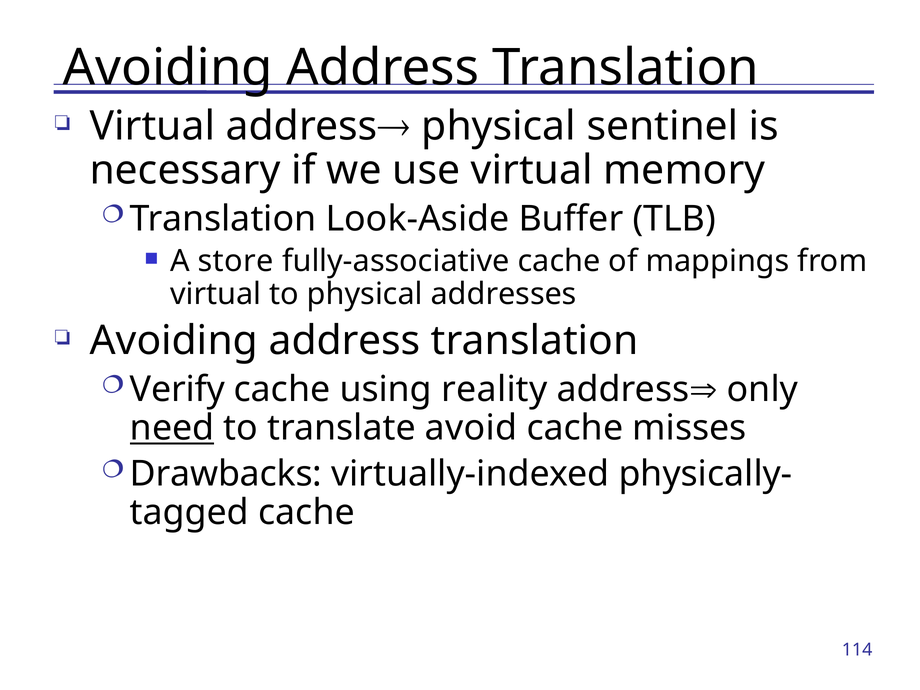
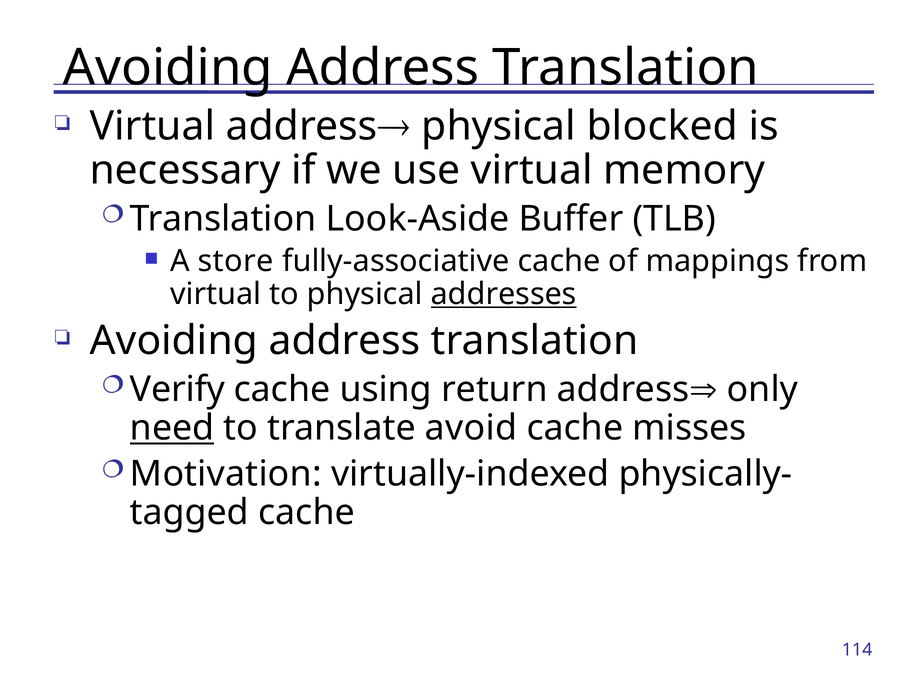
sentinel: sentinel -> blocked
addresses underline: none -> present
reality: reality -> return
Drawbacks: Drawbacks -> Motivation
